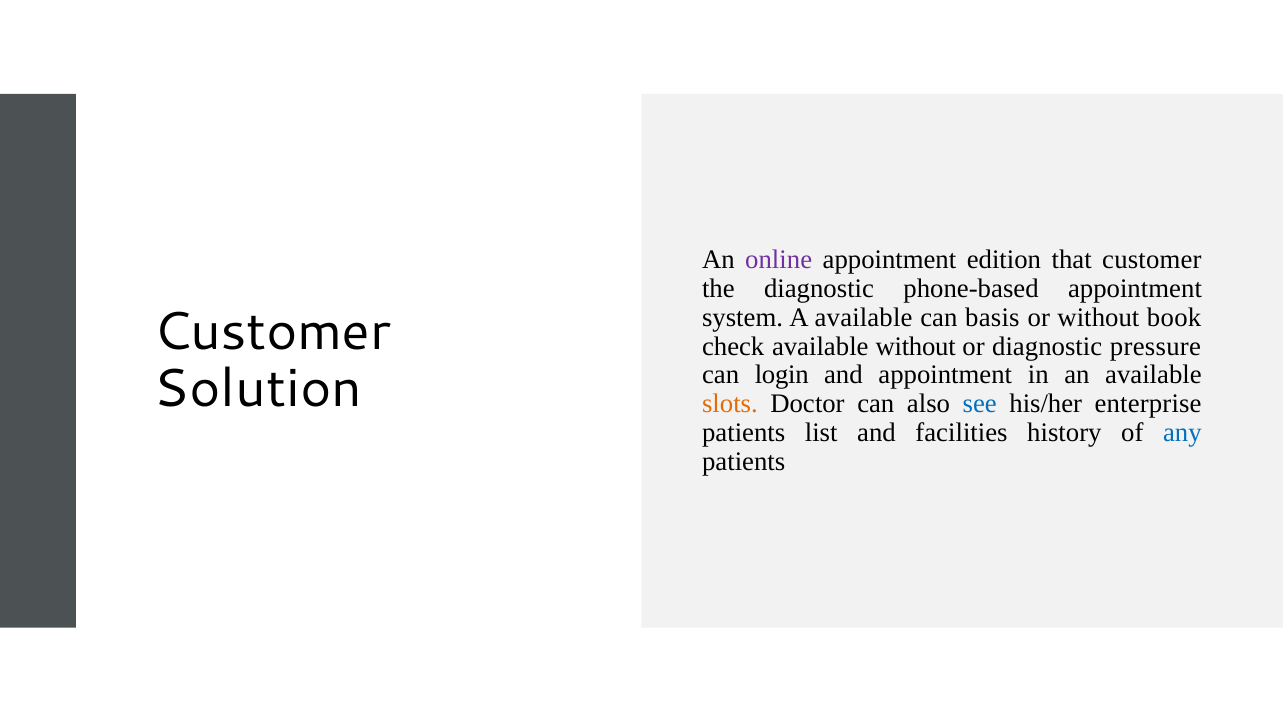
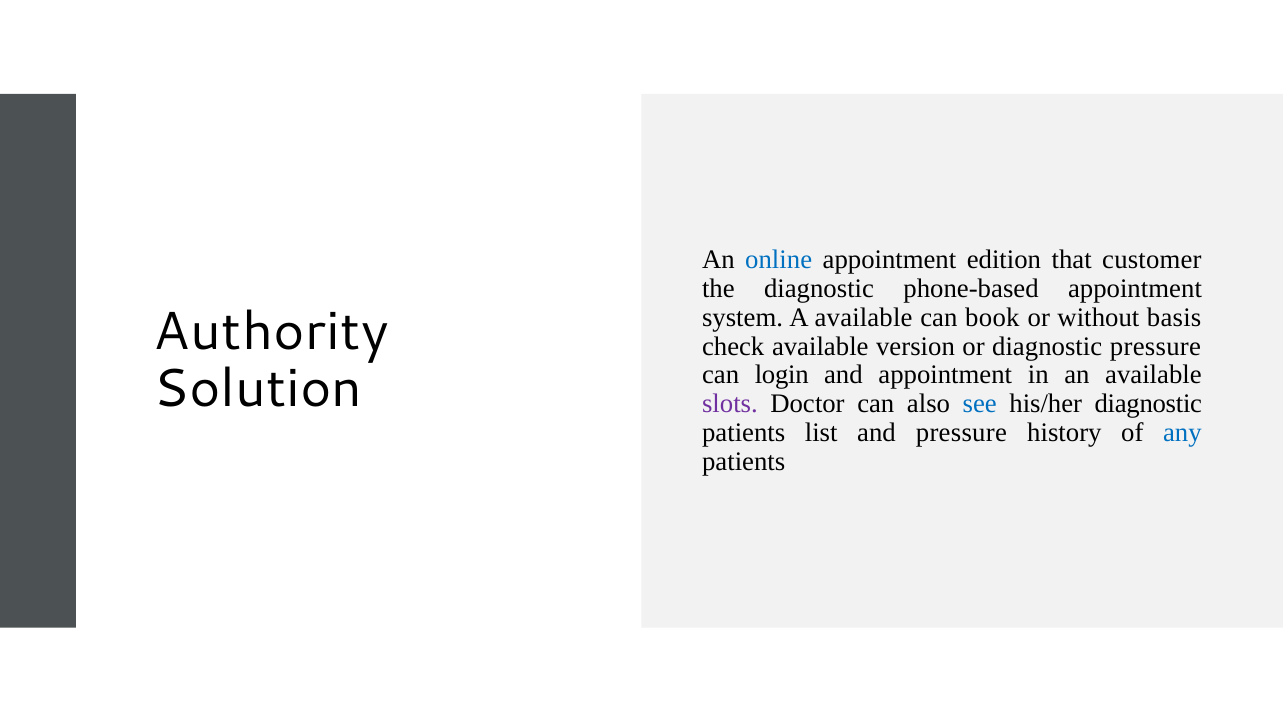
online colour: purple -> blue
basis: basis -> book
book: book -> basis
Customer at (272, 331): Customer -> Authority
available without: without -> version
slots colour: orange -> purple
his/her enterprise: enterprise -> diagnostic
and facilities: facilities -> pressure
